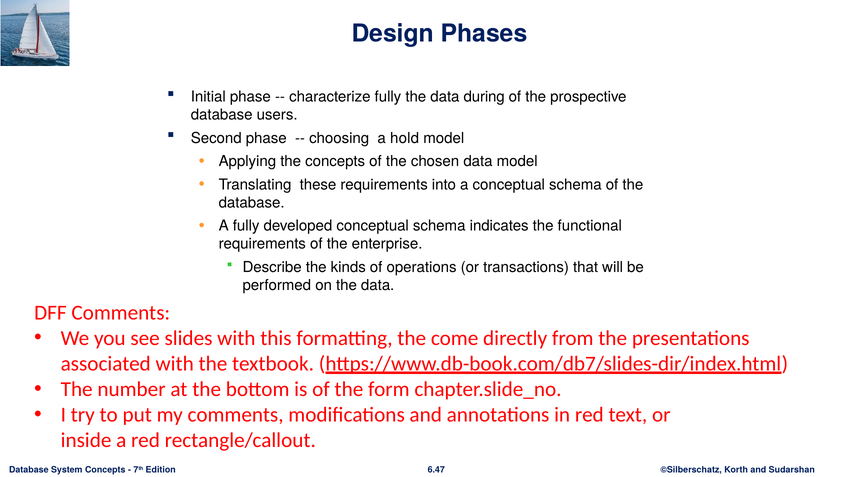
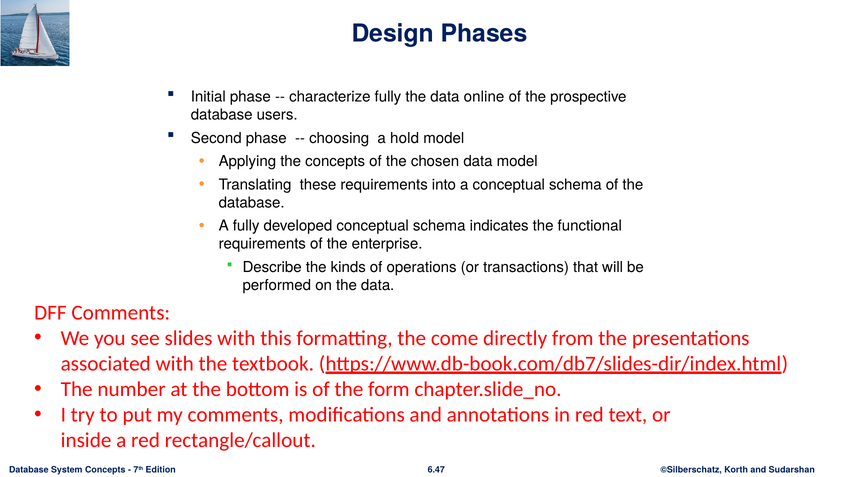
during: during -> online
